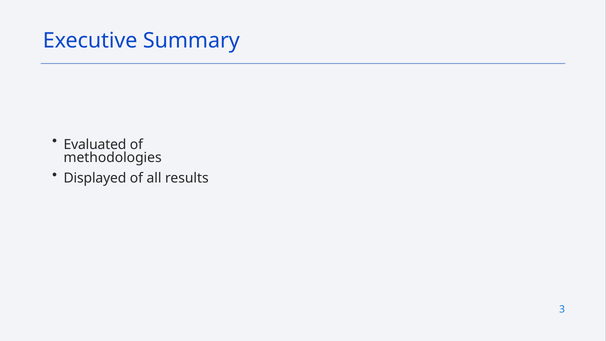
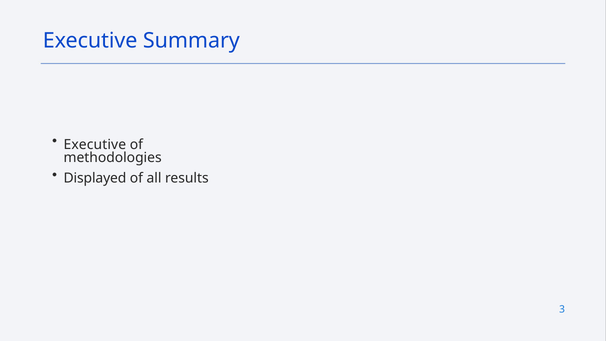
Evaluated at (95, 144): Evaluated -> Executive
